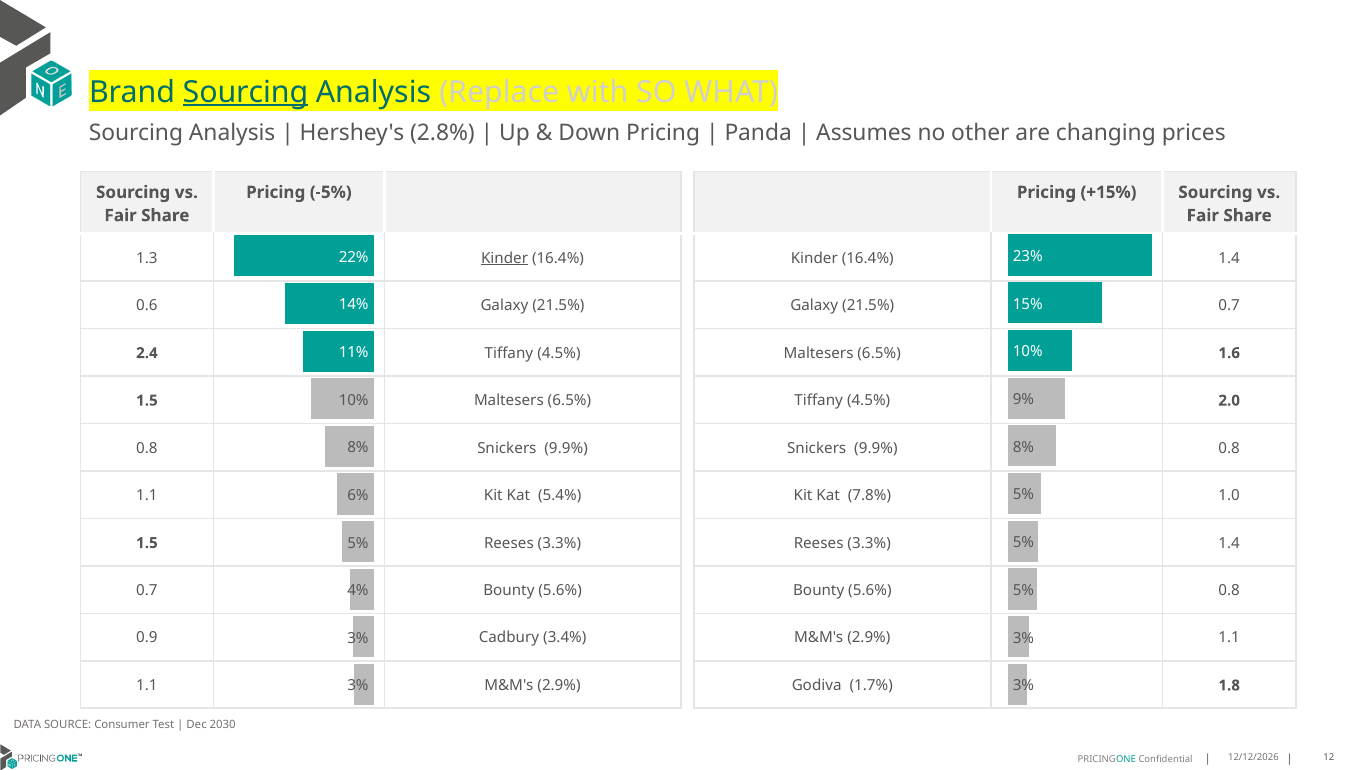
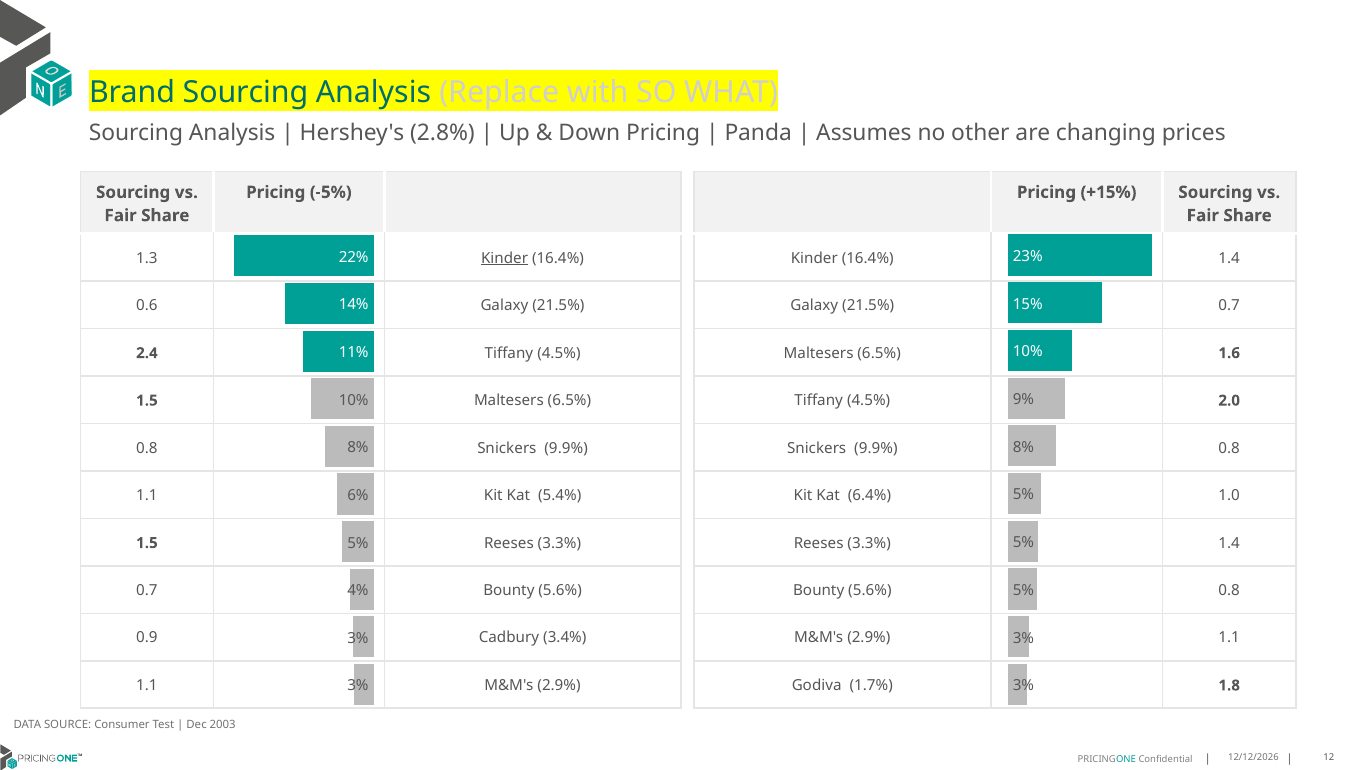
Sourcing at (245, 92) underline: present -> none
7.8%: 7.8% -> 6.4%
2030: 2030 -> 2003
